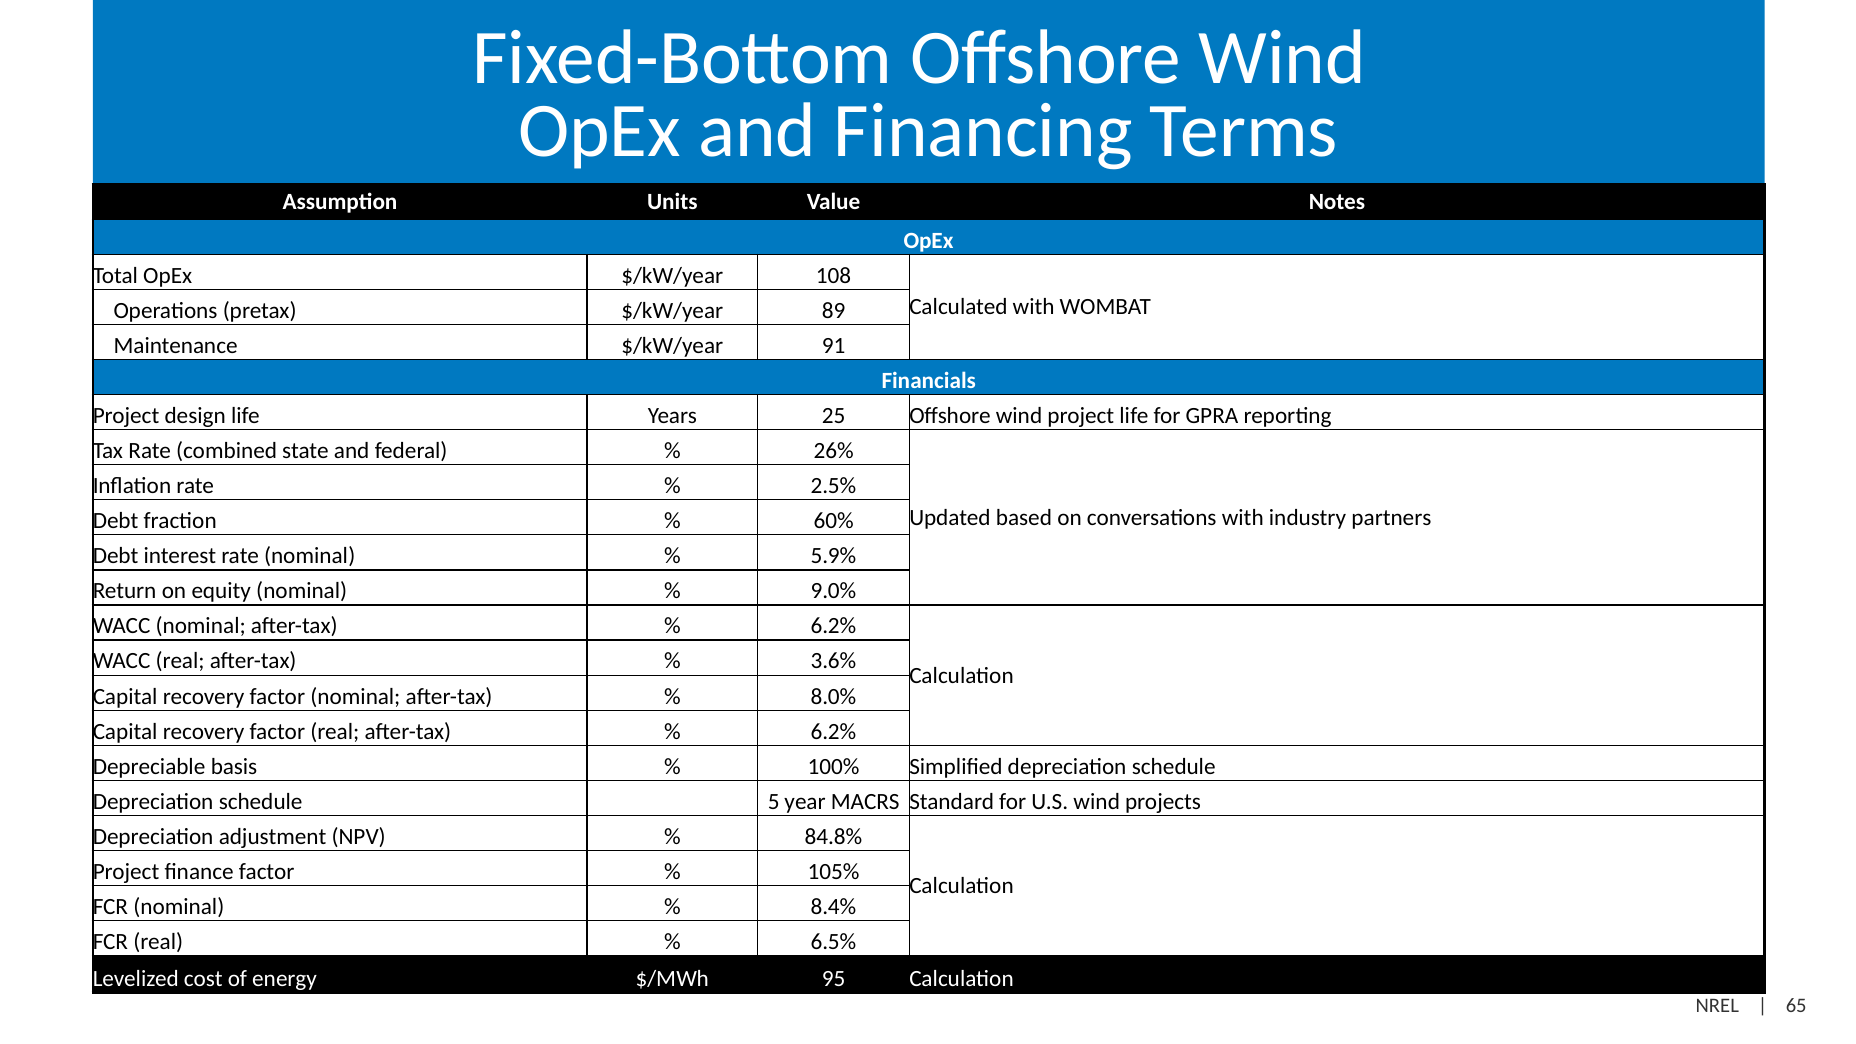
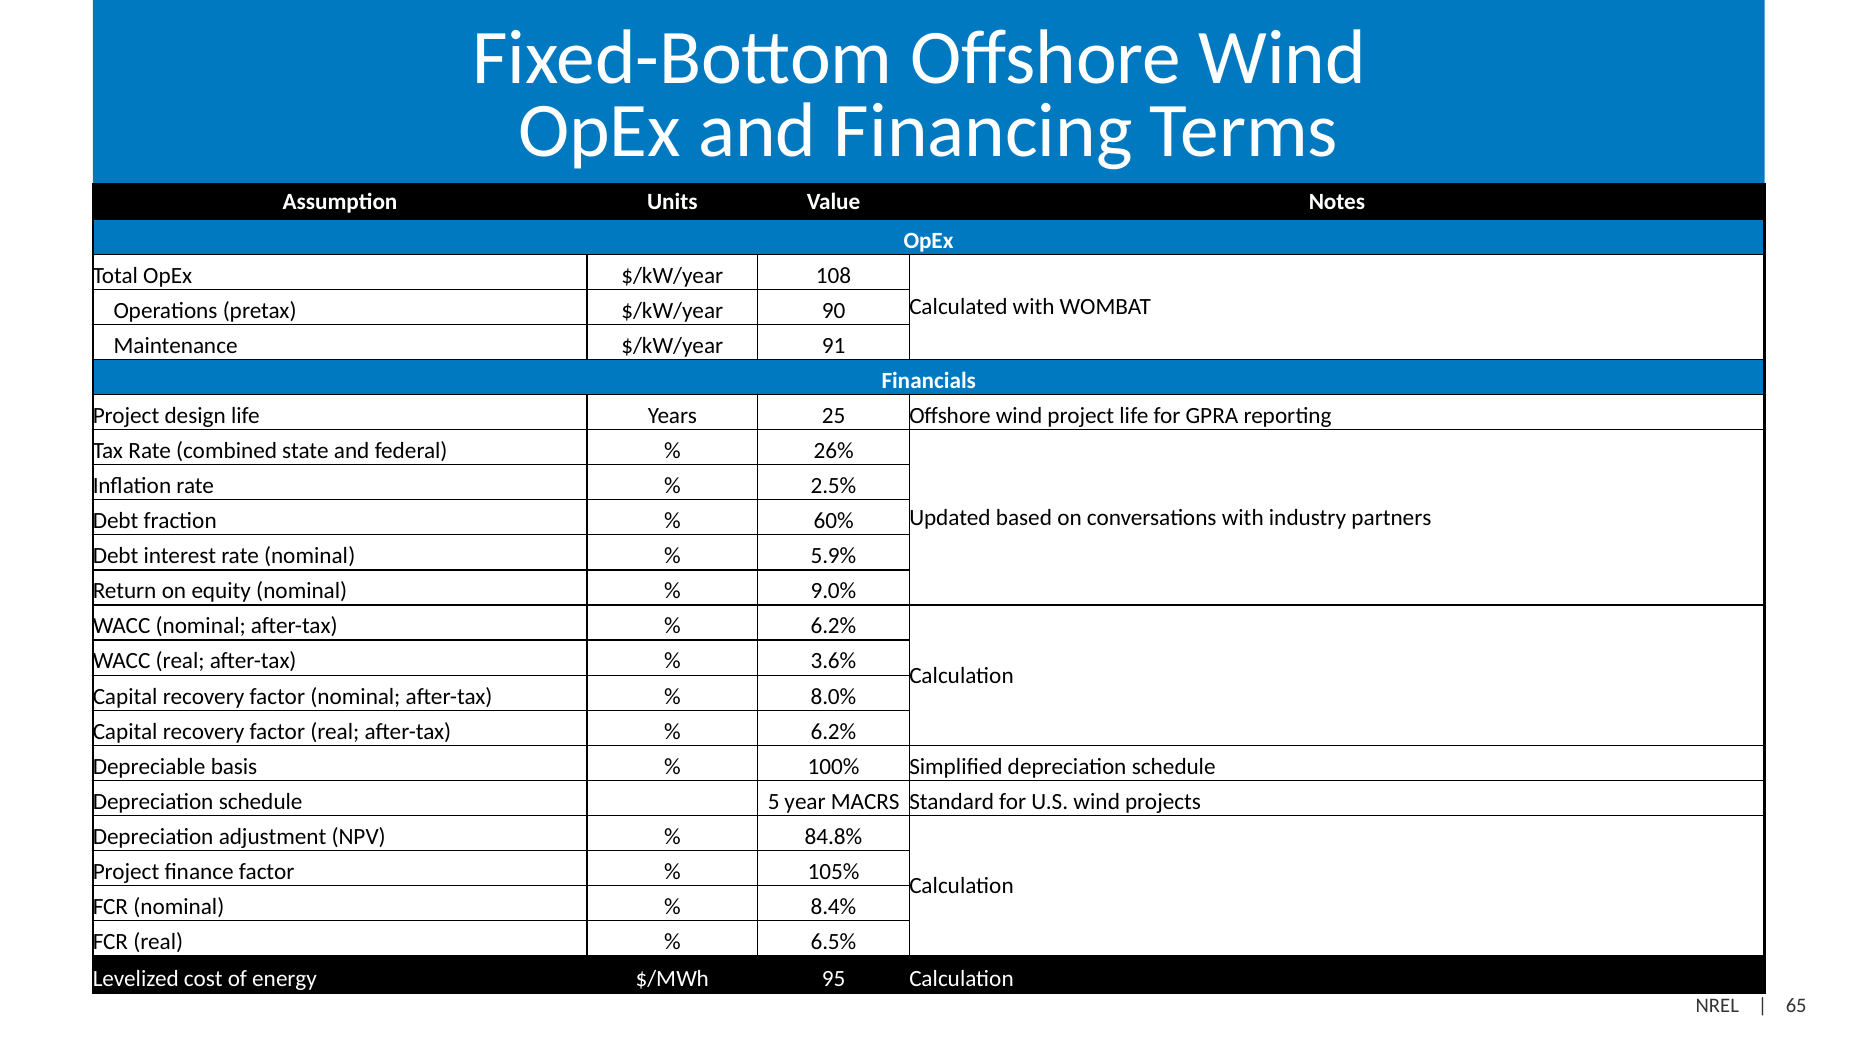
89: 89 -> 90
